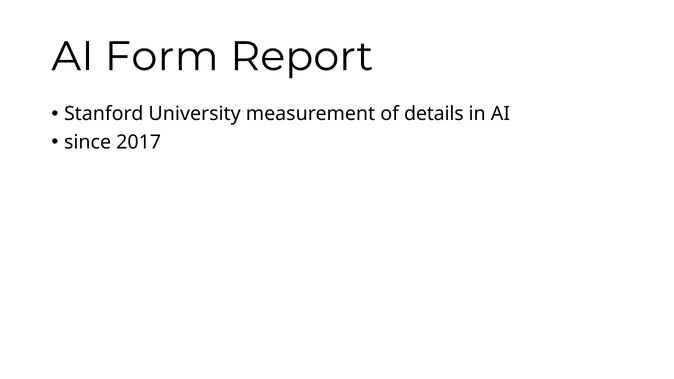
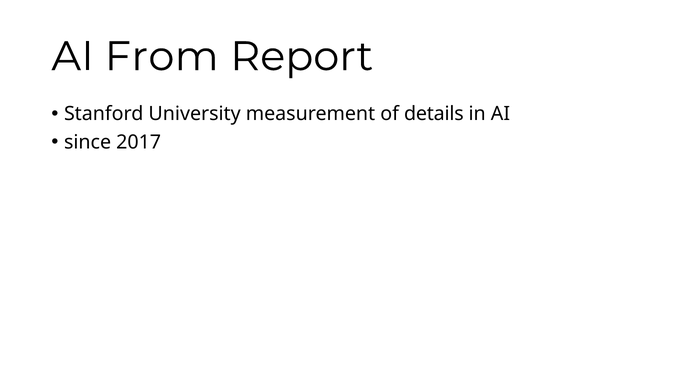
Form: Form -> From
